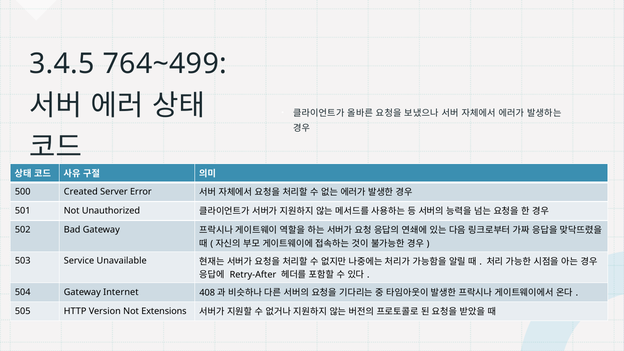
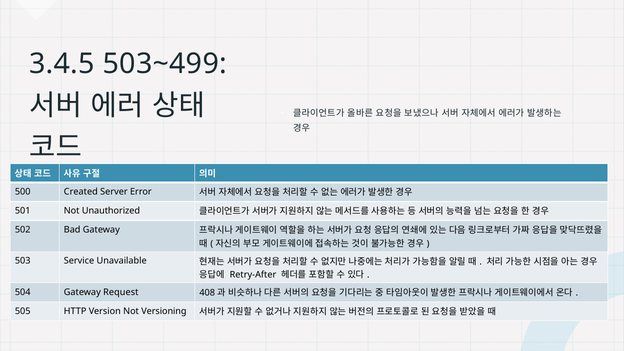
764~499: 764~499 -> 503~499
Internet: Internet -> Request
Extensions: Extensions -> Versioning
